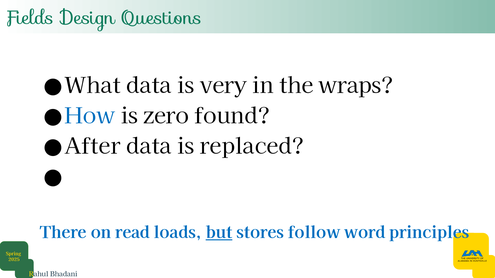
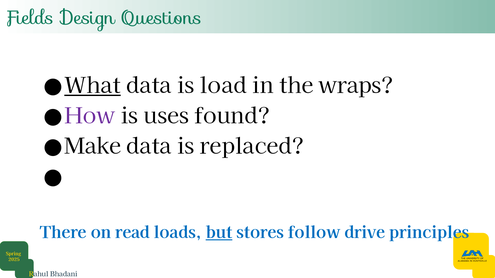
What underline: none -> present
very: very -> load
How colour: blue -> purple
zero: zero -> uses
After: After -> Make
word: word -> drive
